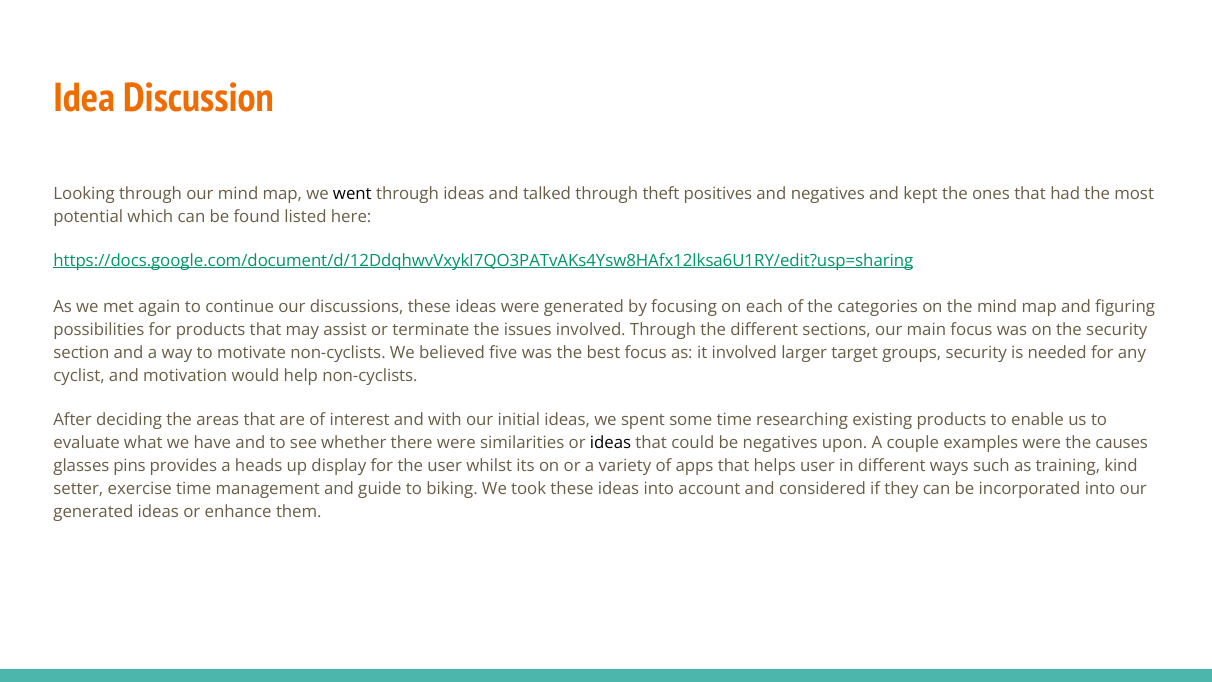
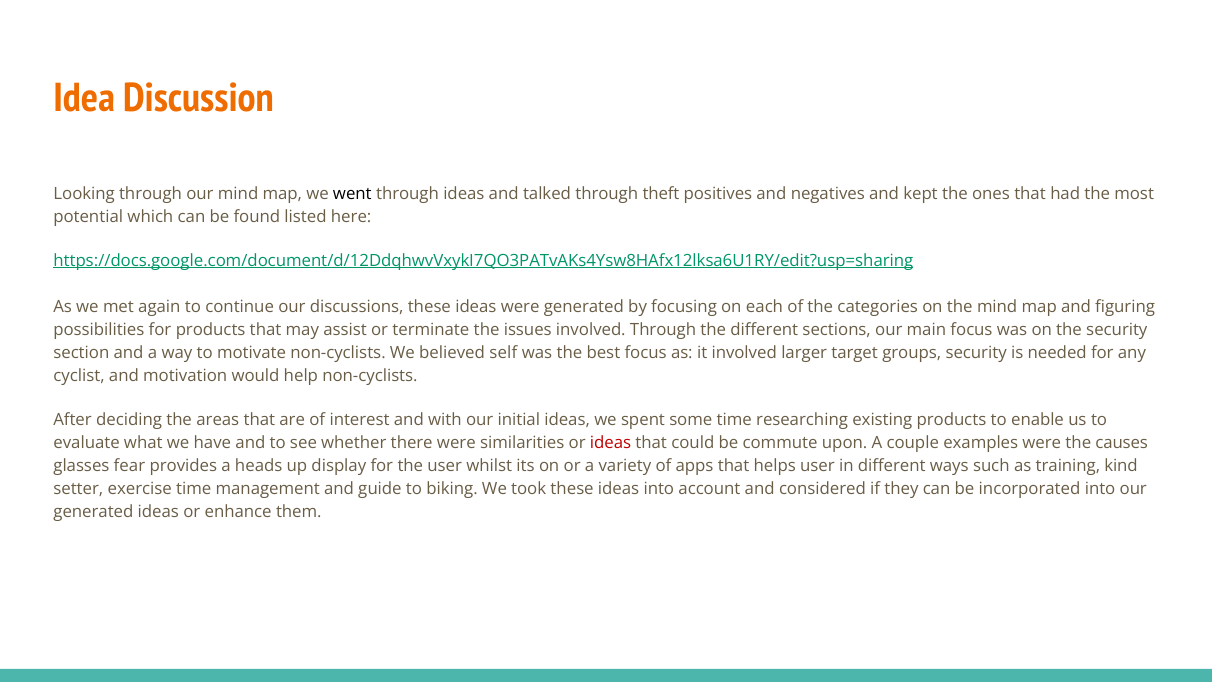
five: five -> self
ideas at (611, 443) colour: black -> red
be negatives: negatives -> commute
pins: pins -> fear
